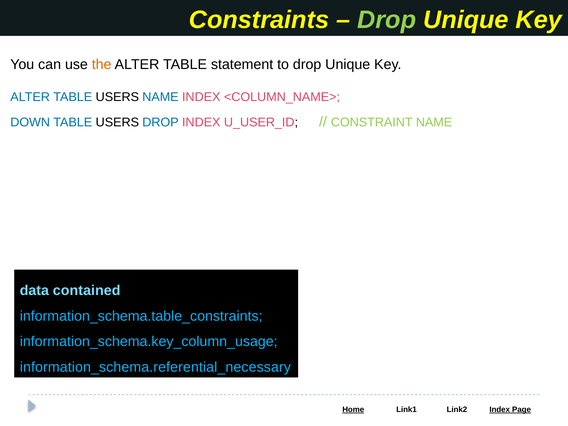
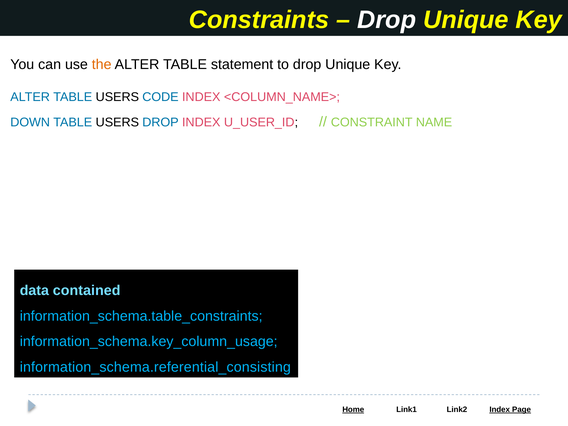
Drop at (387, 20) colour: light green -> white
USERS NAME: NAME -> CODE
information_schema.referential_necessary: information_schema.referential_necessary -> information_schema.referential_consisting
